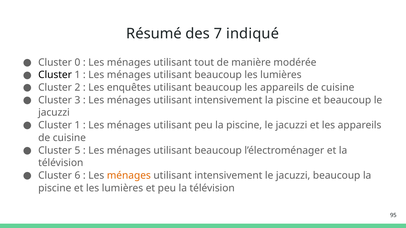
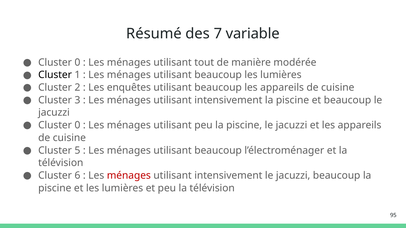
indiqué: indiqué -> variable
1 at (77, 125): 1 -> 0
ménages at (129, 176) colour: orange -> red
